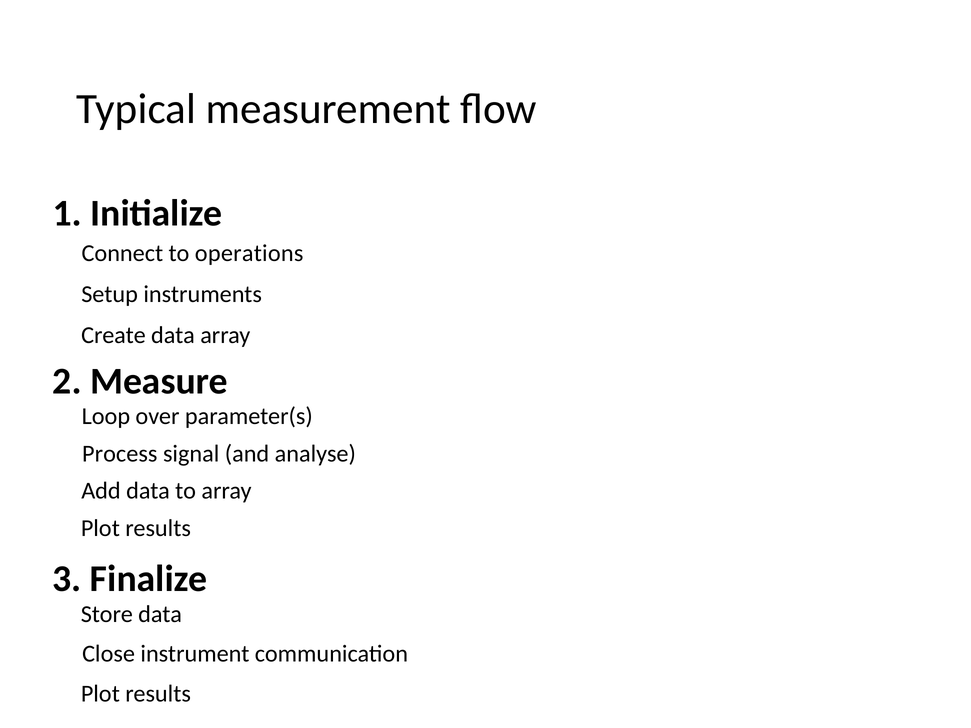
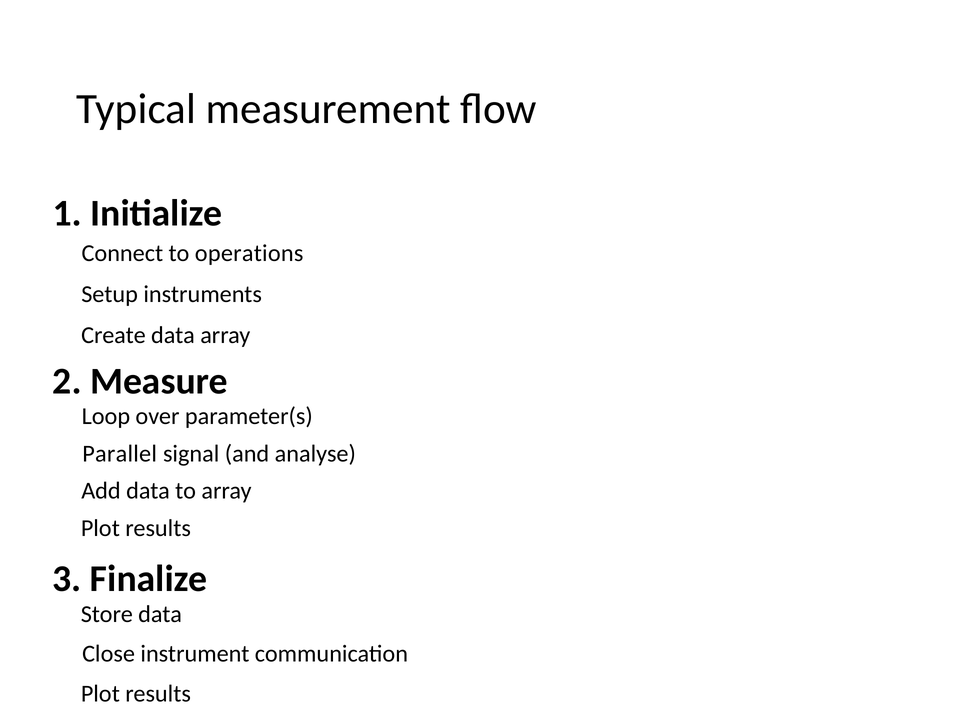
Process: Process -> Parallel
